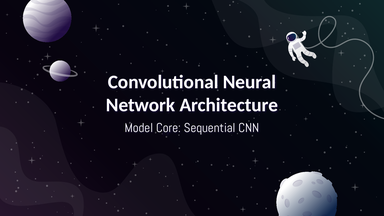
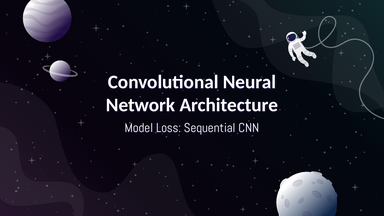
Core: Core -> Loss
